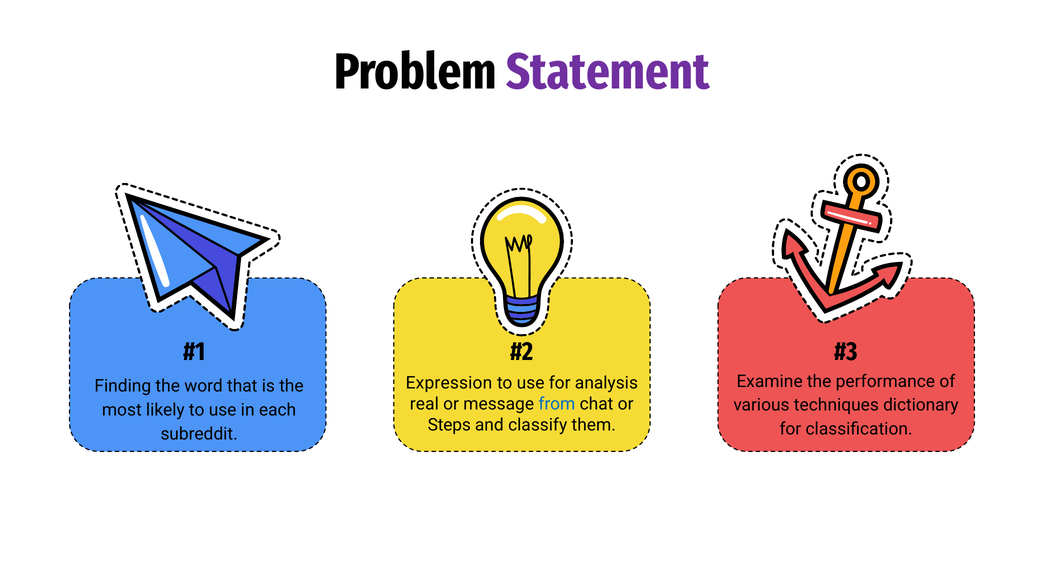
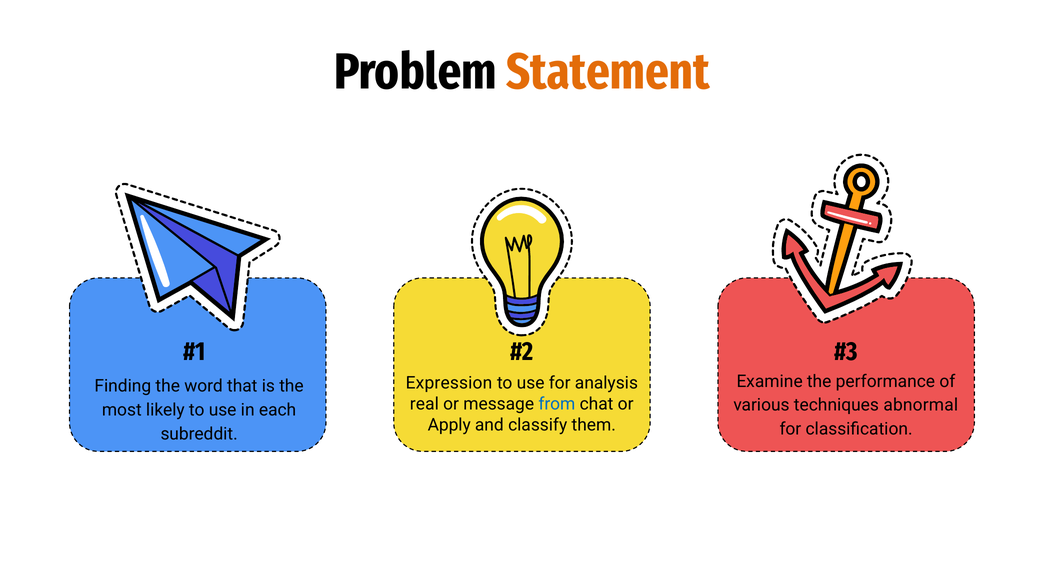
Statement colour: purple -> orange
dictionary: dictionary -> abnormal
Steps: Steps -> Apply
